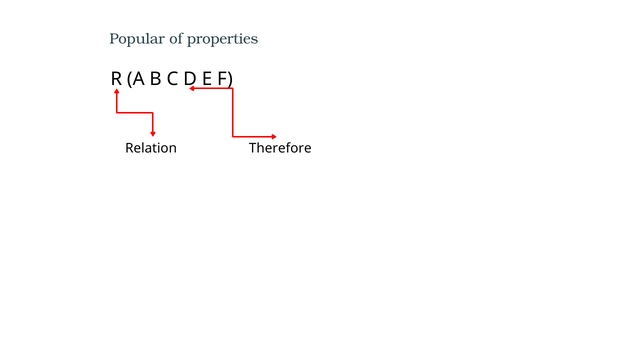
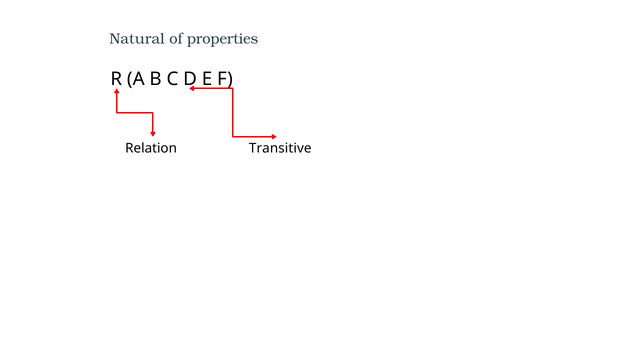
Popular: Popular -> Natural
Therefore: Therefore -> Transitive
